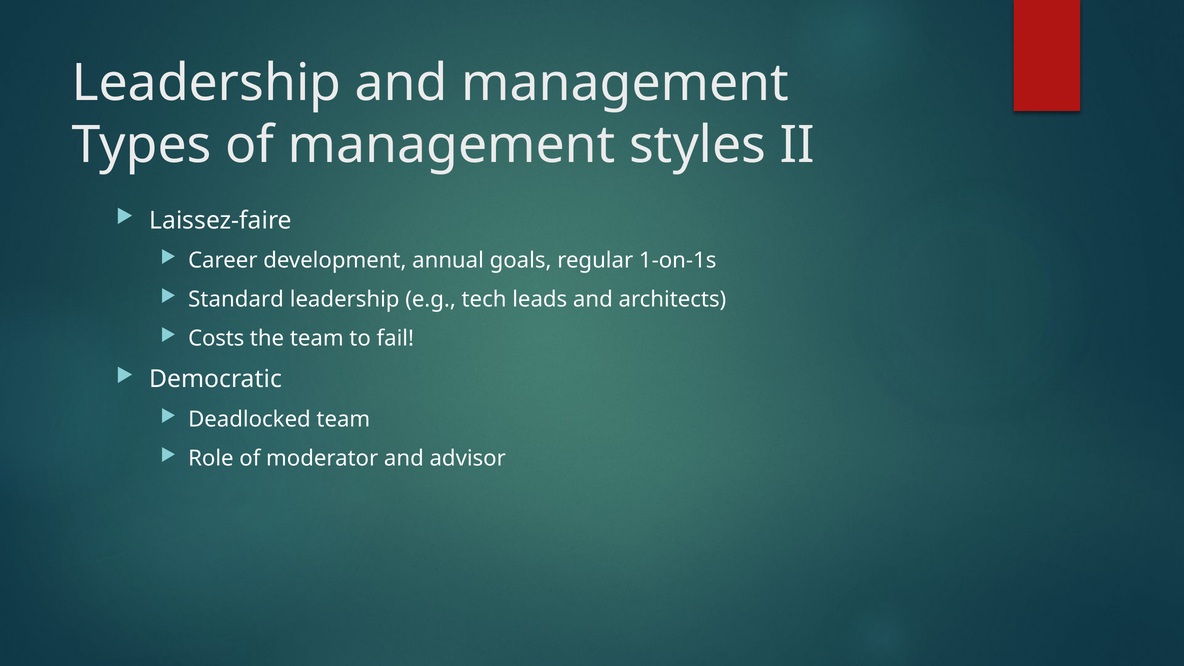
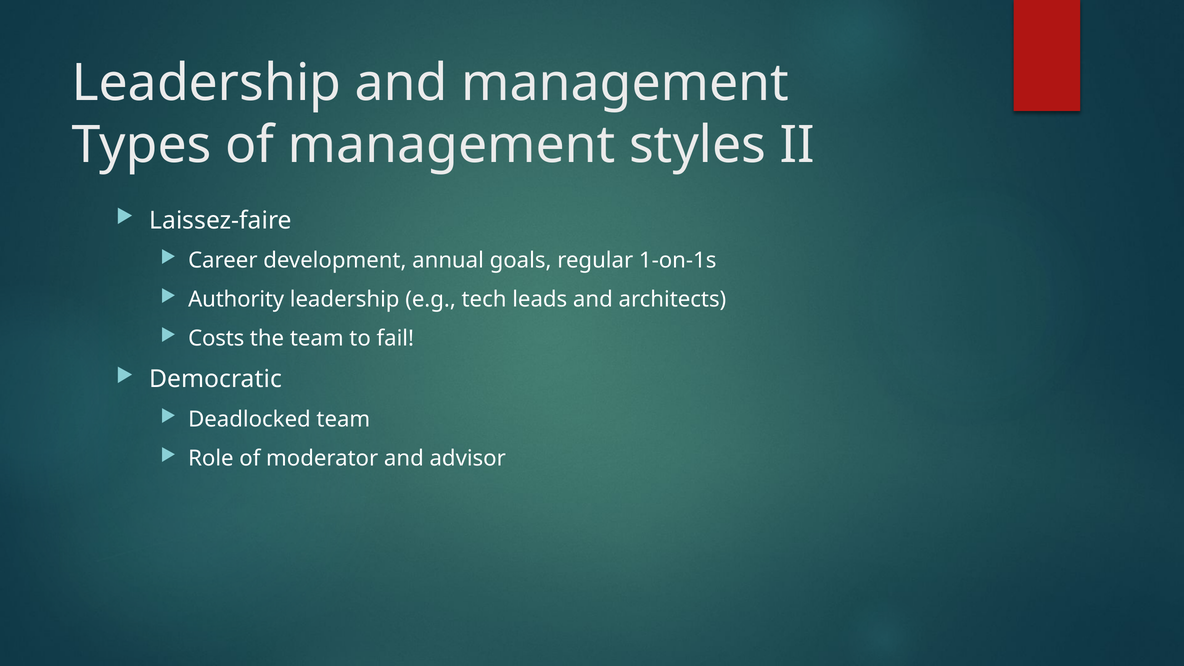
Standard: Standard -> Authority
